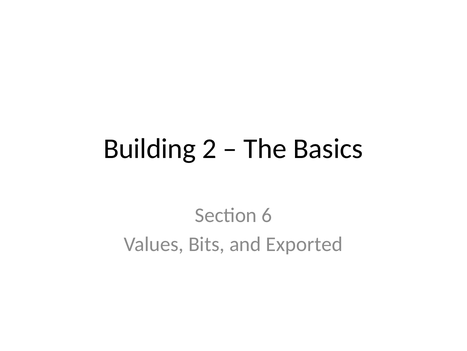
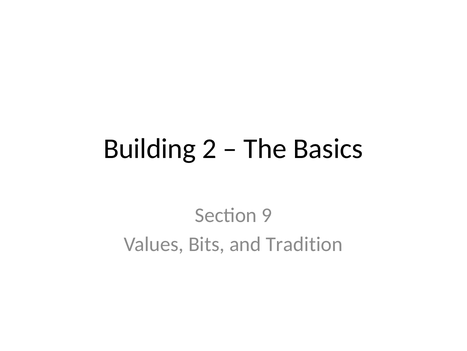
6: 6 -> 9
Exported: Exported -> Tradition
